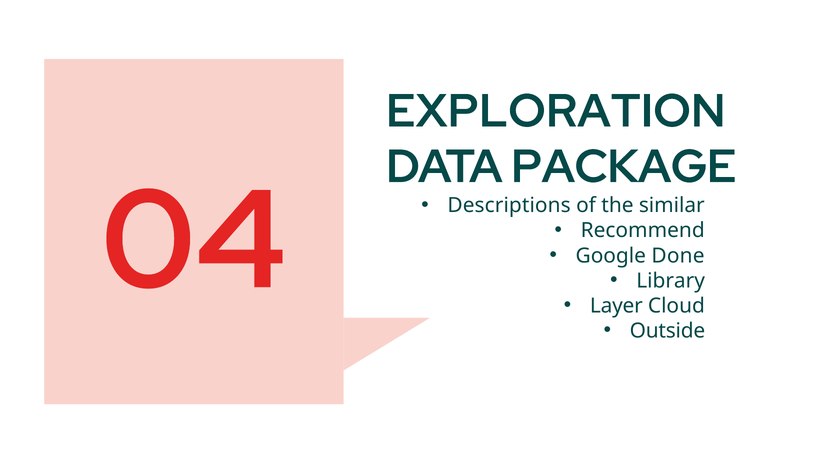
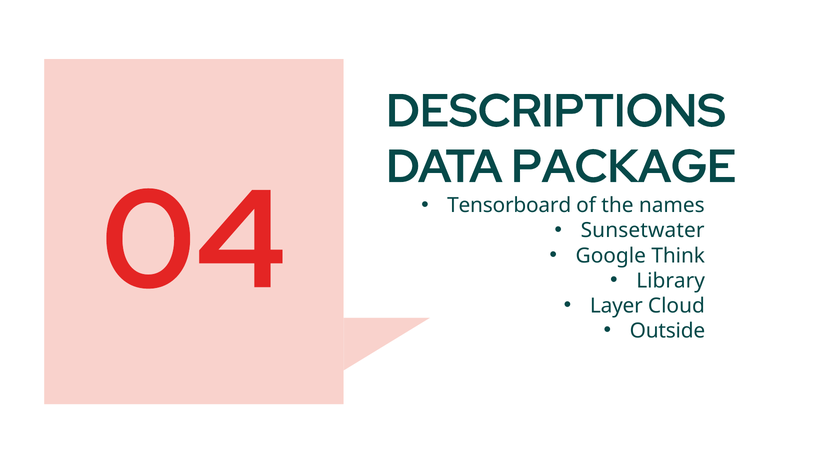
EXPLORATION: EXPLORATION -> DESCRIPTIONS
Descriptions: Descriptions -> Tensorboard
similar: similar -> names
Recommend: Recommend -> Sunsetwater
Done: Done -> Think
